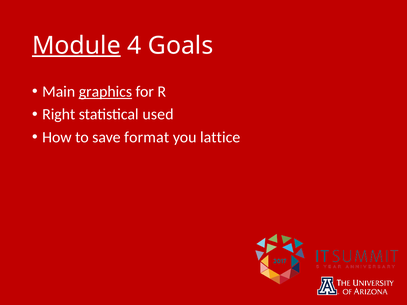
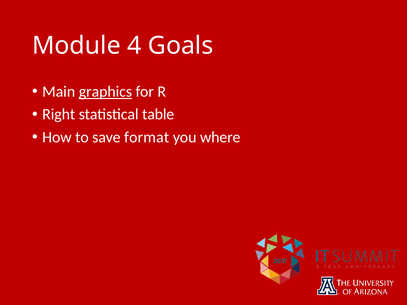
Module underline: present -> none
used: used -> table
lattice: lattice -> where
